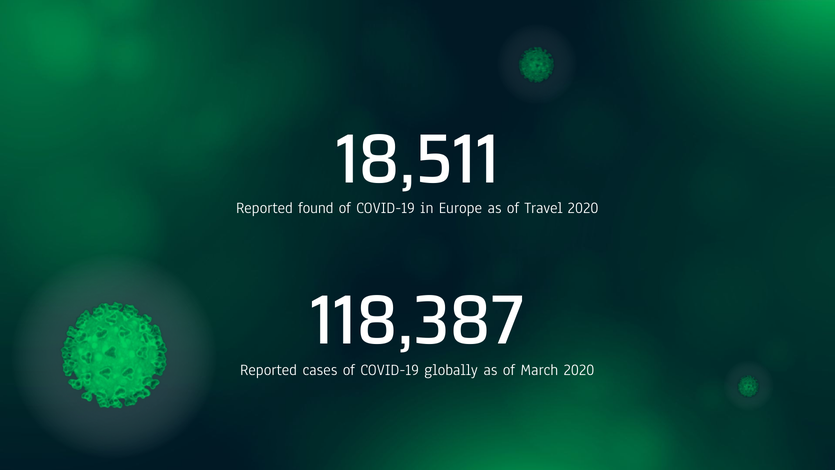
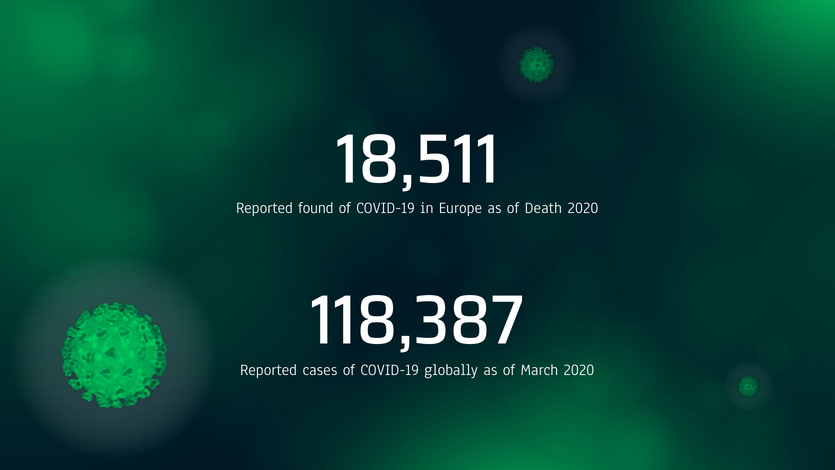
Travel: Travel -> Death
